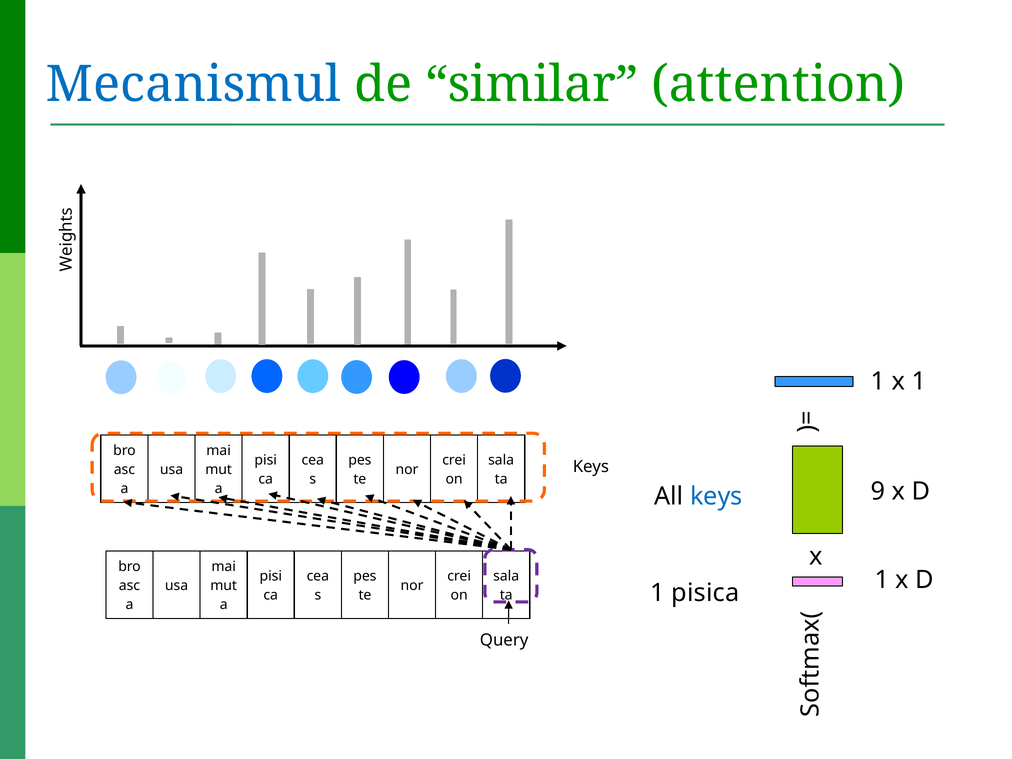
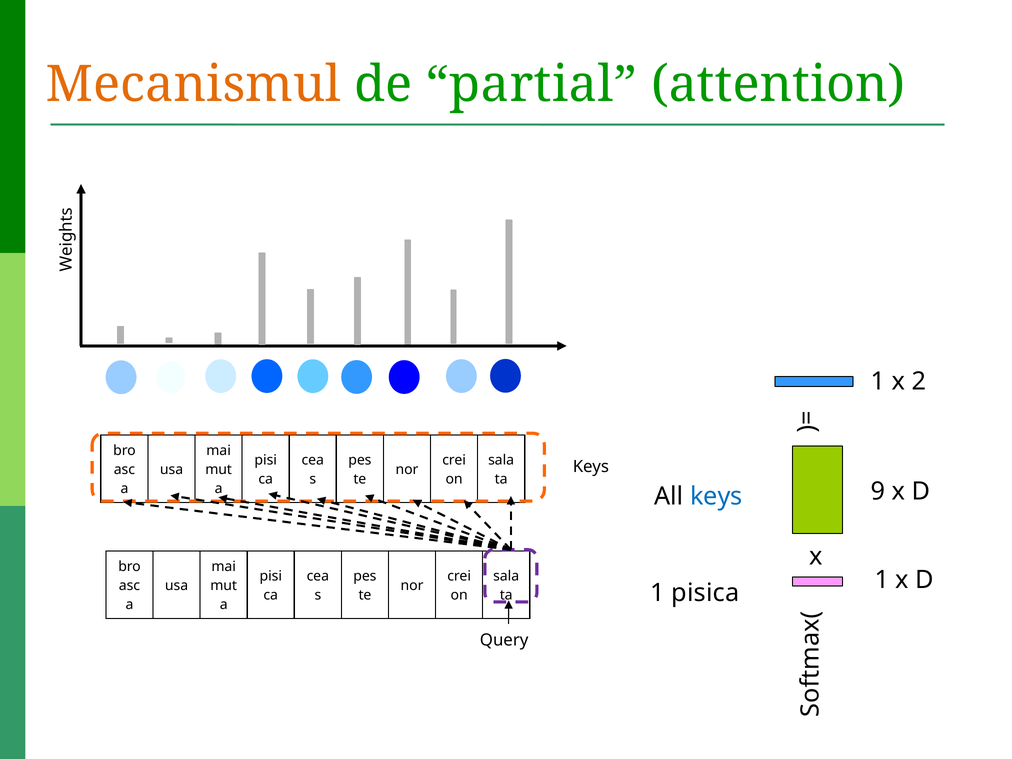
Mecanismul colour: blue -> orange
similar: similar -> partial
x 1: 1 -> 2
